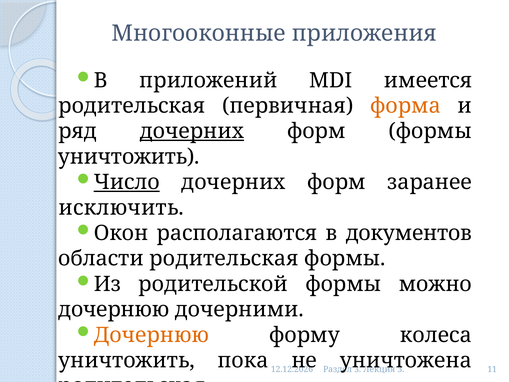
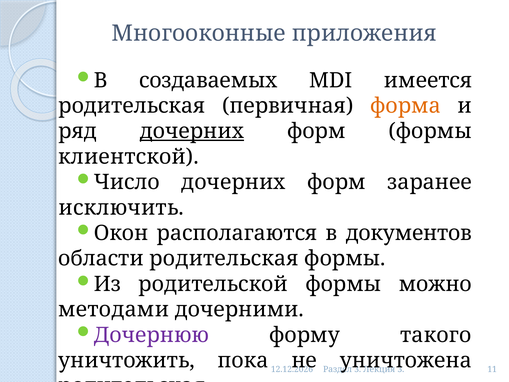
приложений: приложений -> создаваемых
уничтожить at (129, 157): уничтожить -> клиентской
Число underline: present -> none
дочернюю at (114, 309): дочернюю -> методами
Дочернюю at (151, 335) colour: orange -> purple
колеса: колеса -> такого
